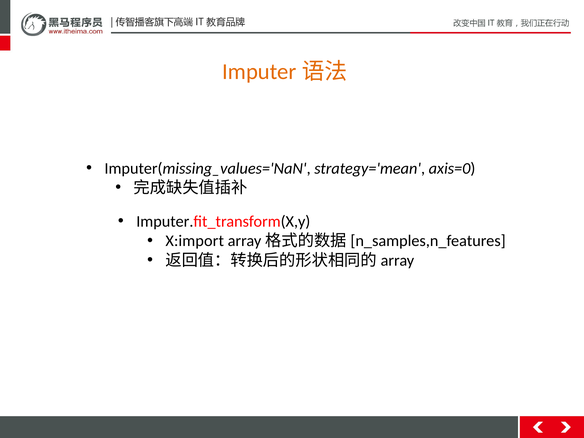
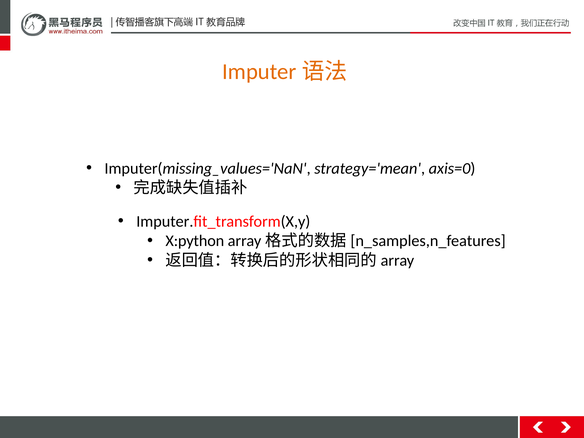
X:import: X:import -> X:python
